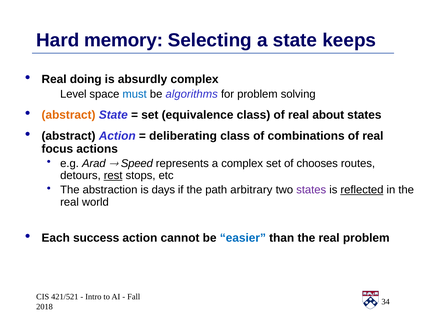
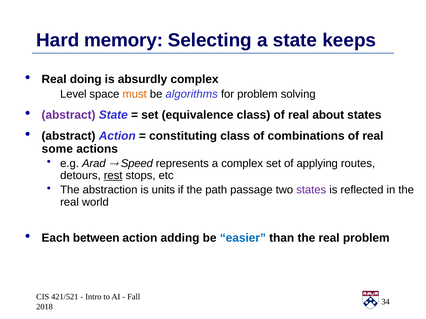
must colour: blue -> orange
abstract at (69, 115) colour: orange -> purple
deliberating: deliberating -> constituting
focus: focus -> some
chooses: chooses -> applying
days: days -> units
arbitrary: arbitrary -> passage
reflected underline: present -> none
success: success -> between
cannot: cannot -> adding
